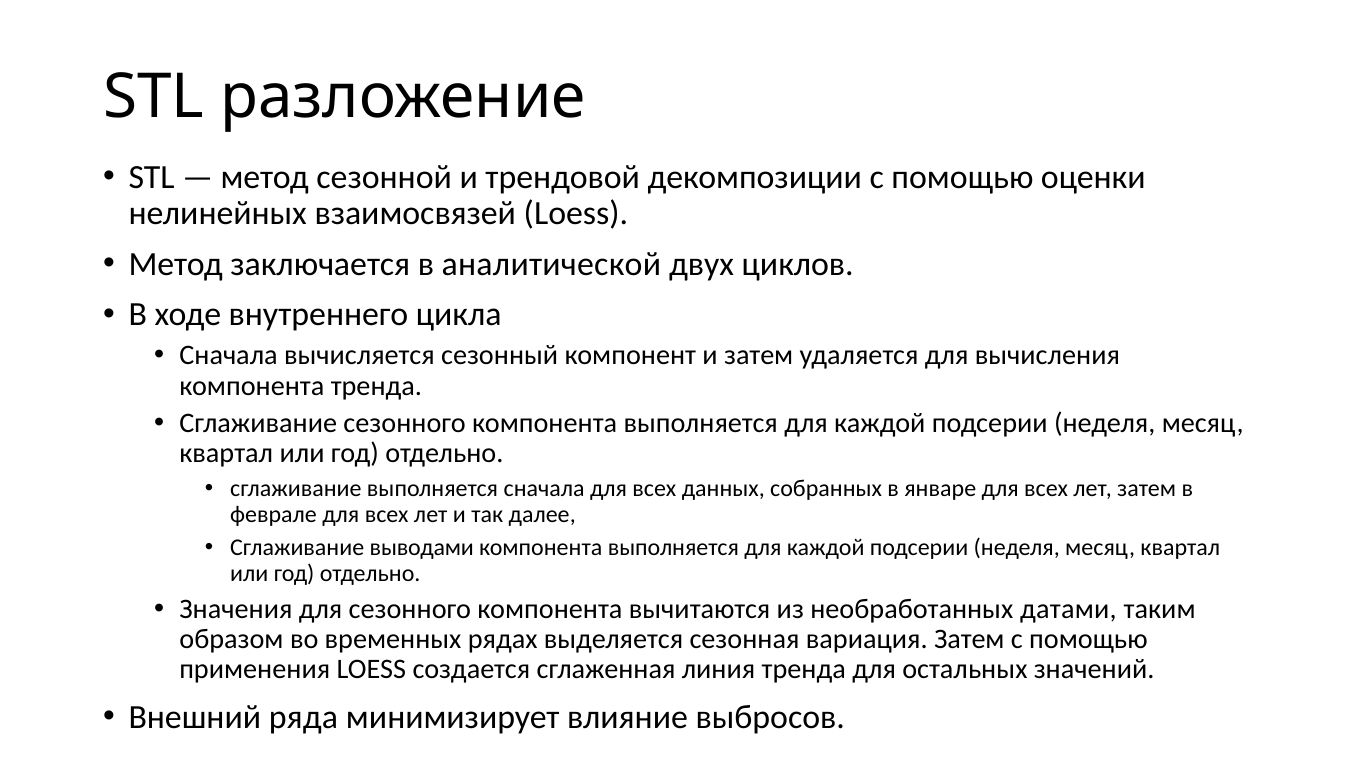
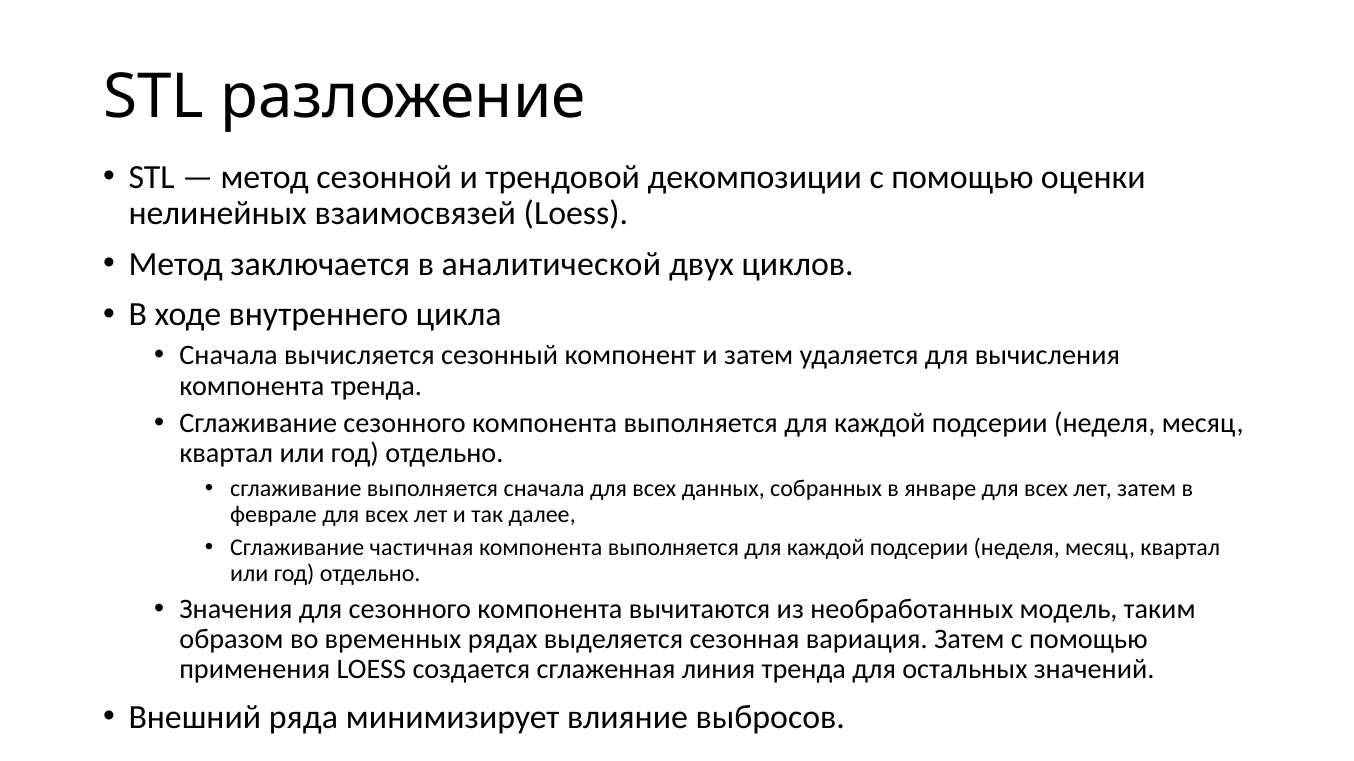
выводами: выводами -> частичная
датами: датами -> модель
